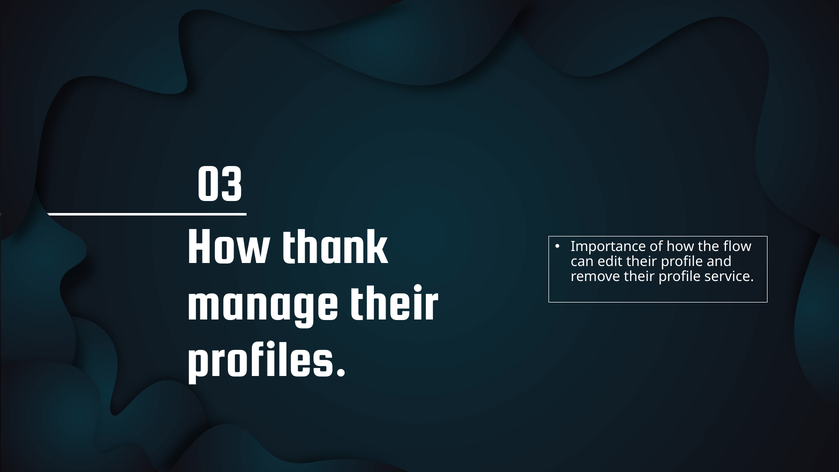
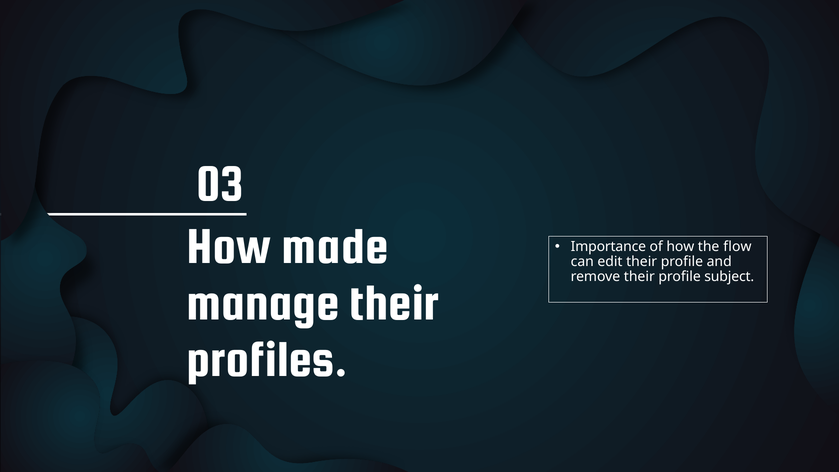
thank: thank -> made
service: service -> subject
